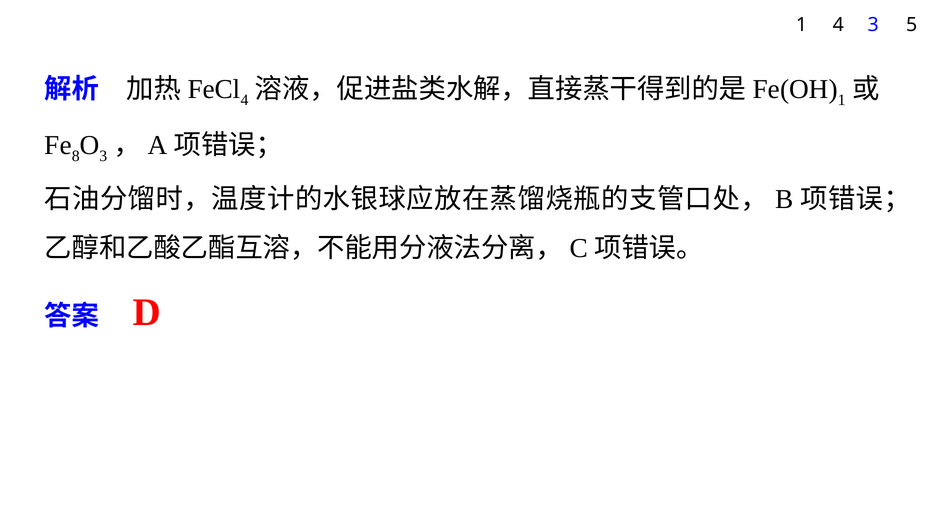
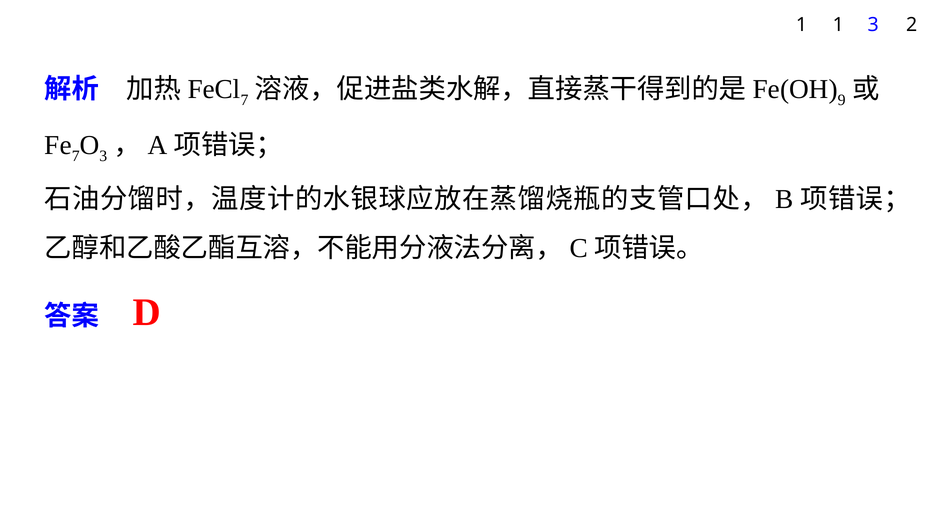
1 4: 4 -> 1
5: 5 -> 2
4 at (245, 100): 4 -> 7
1 at (842, 100): 1 -> 9
8 at (76, 156): 8 -> 7
